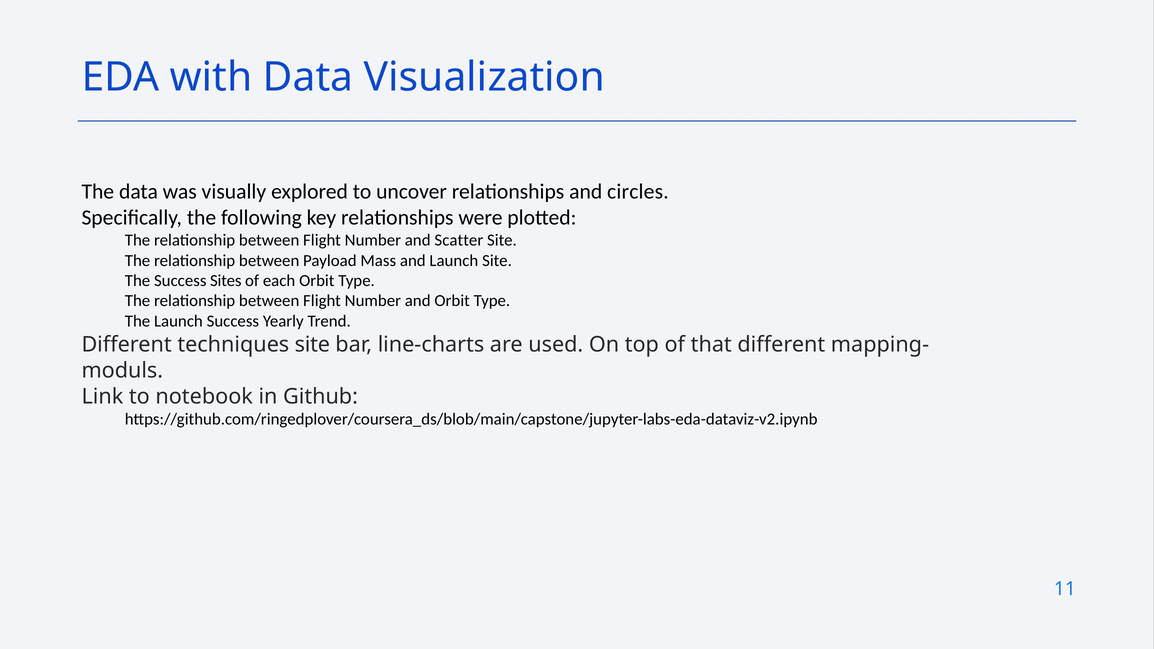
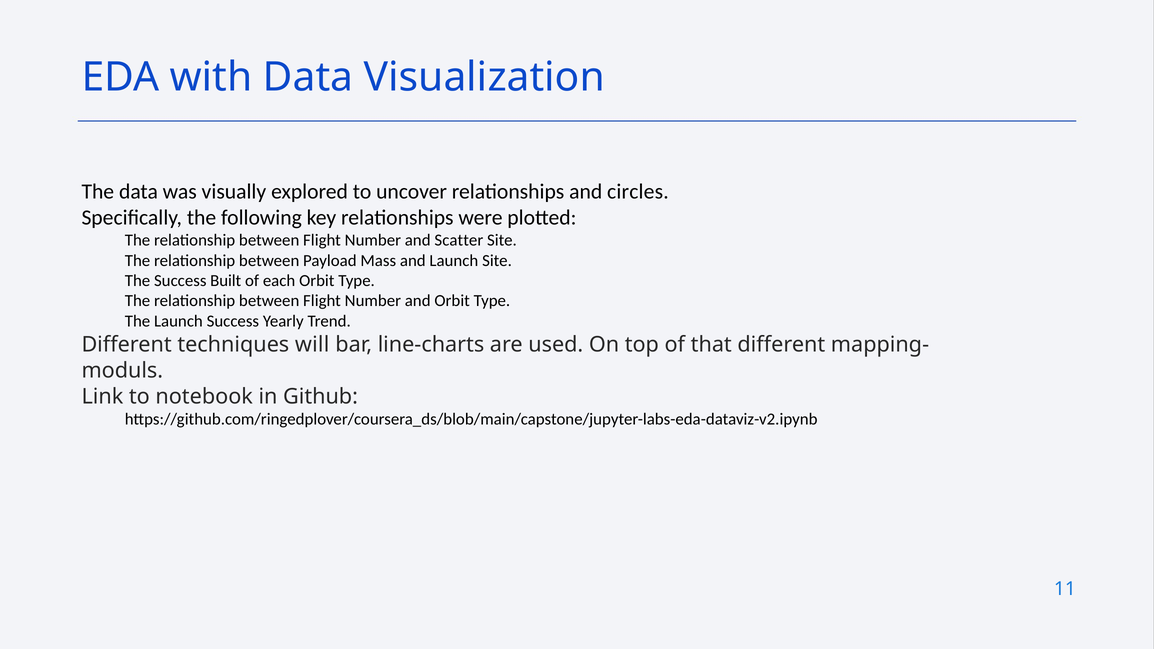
Sites: Sites -> Built
techniques site: site -> will
